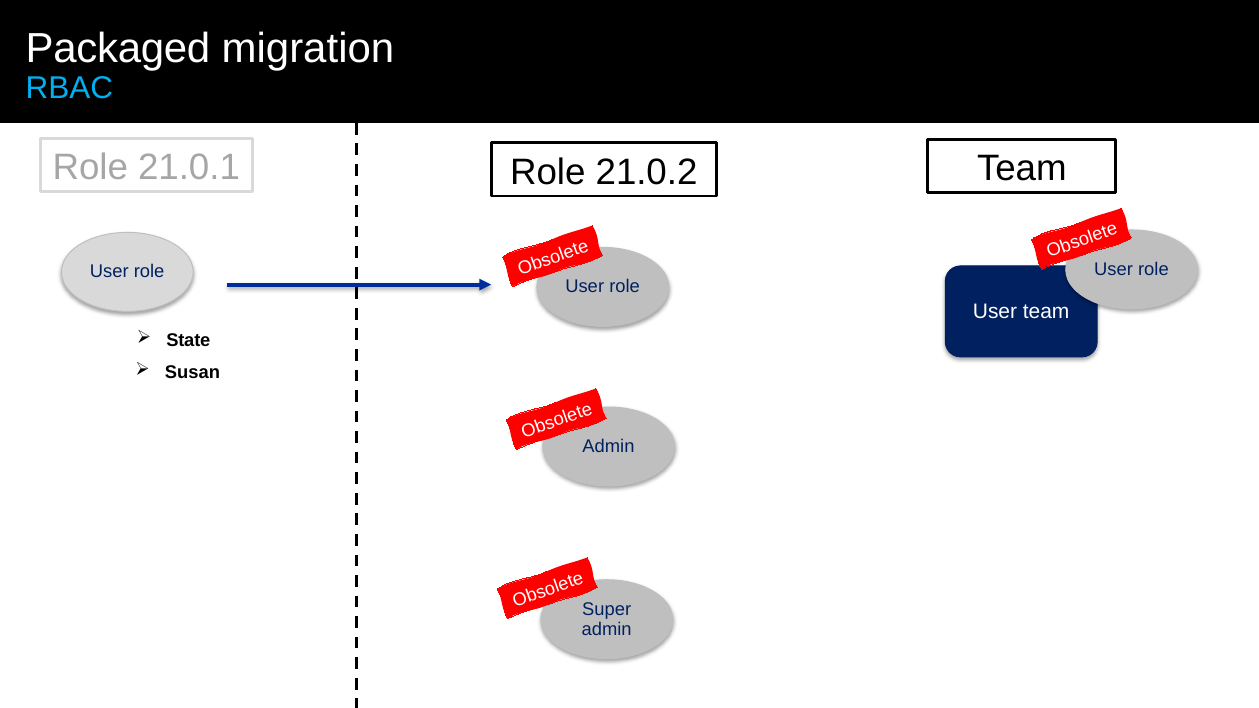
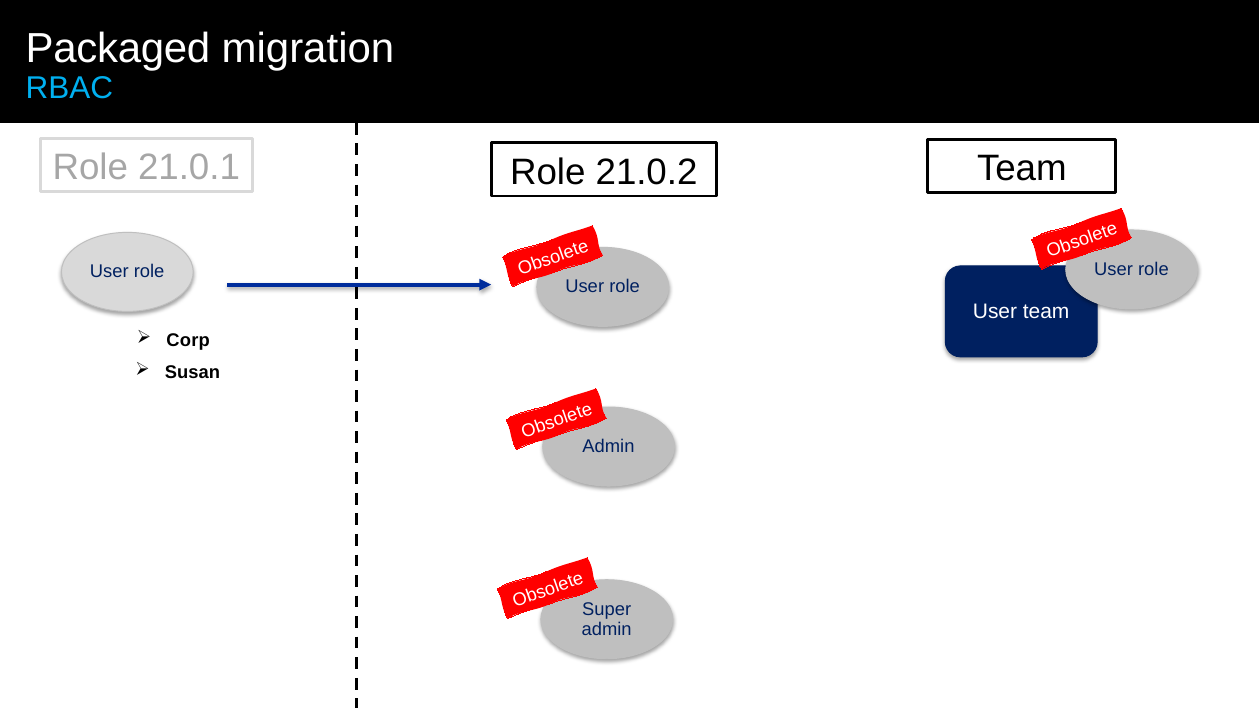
State: State -> Corp
